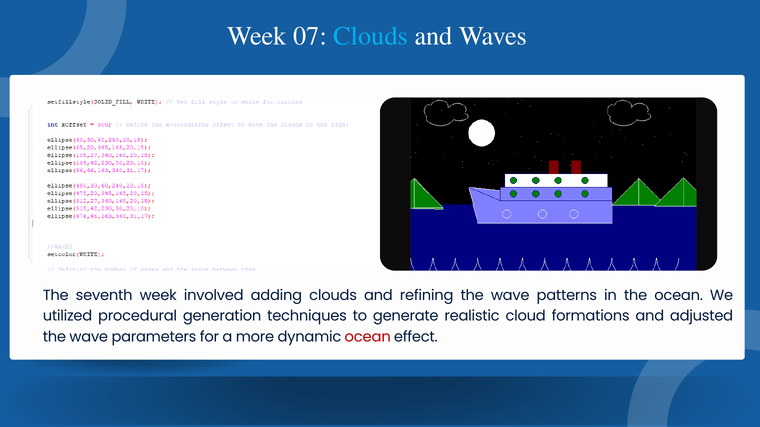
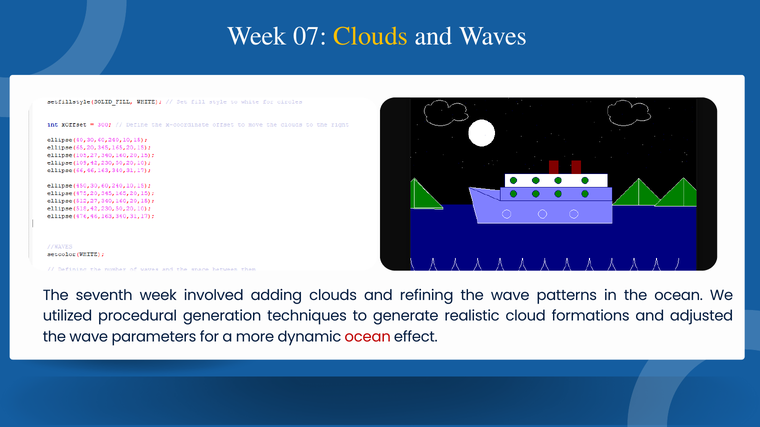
Clouds at (371, 36) colour: light blue -> yellow
